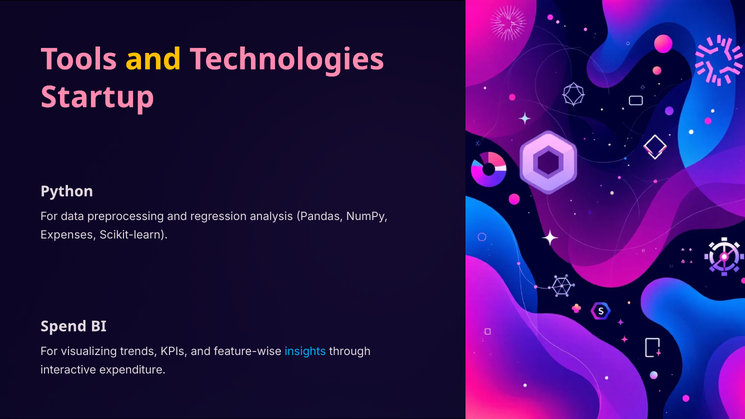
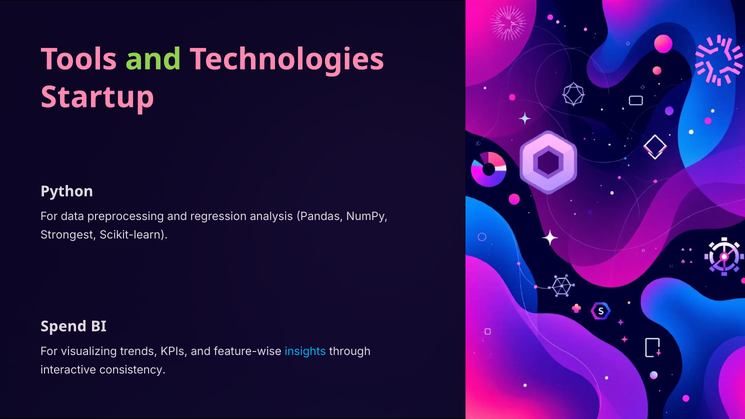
and at (153, 59) colour: yellow -> light green
Expenses: Expenses -> Strongest
expenditure: expenditure -> consistency
